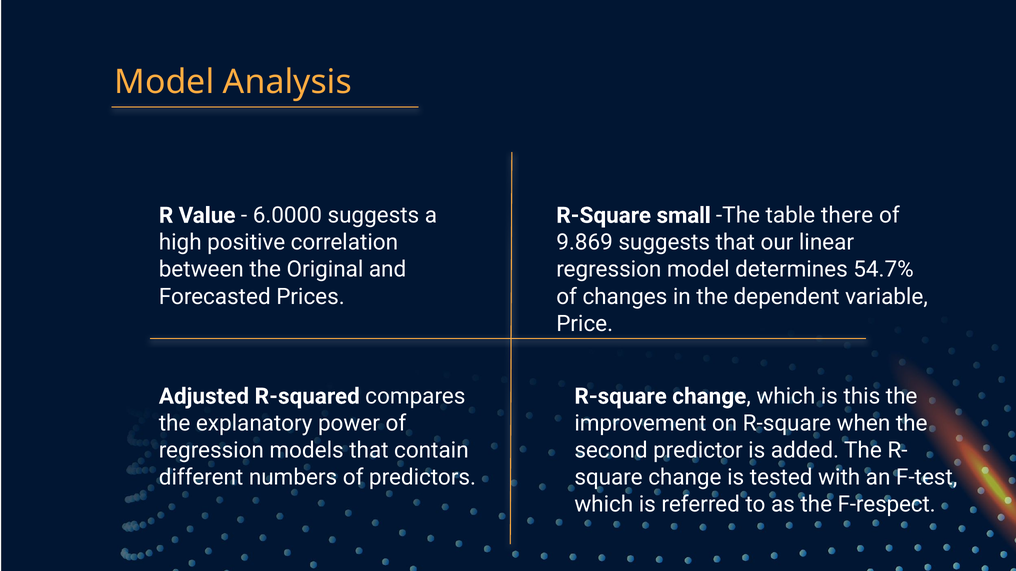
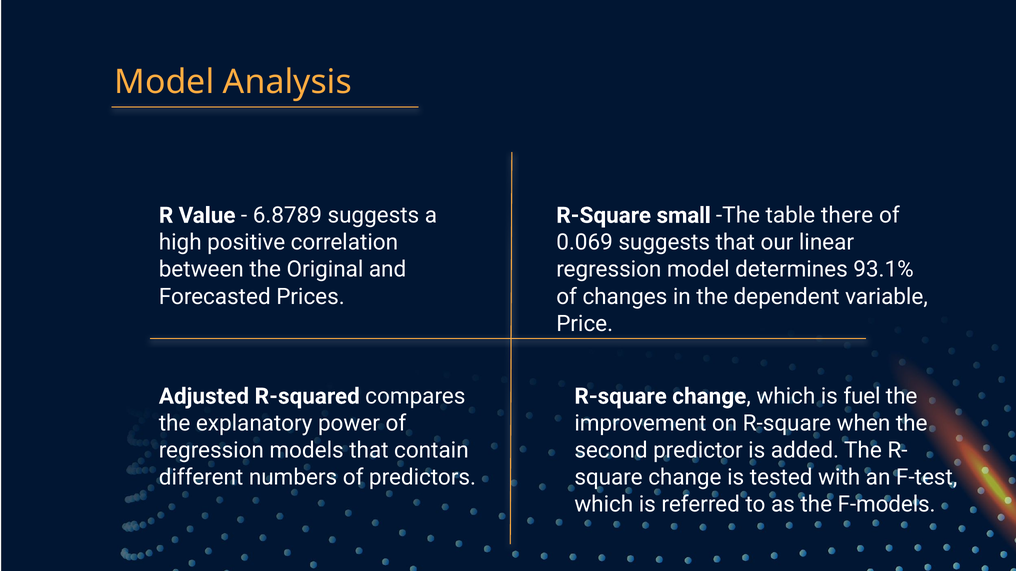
6.0000: 6.0000 -> 6.8789
9.869: 9.869 -> 0.069
54.7%: 54.7% -> 93.1%
this: this -> fuel
F-respect: F-respect -> F-models
